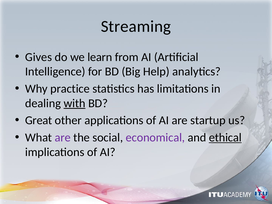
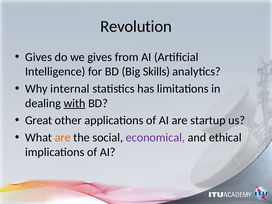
Streaming: Streaming -> Revolution
we learn: learn -> gives
Help: Help -> Skills
practice: practice -> internal
are at (63, 138) colour: purple -> orange
ethical underline: present -> none
